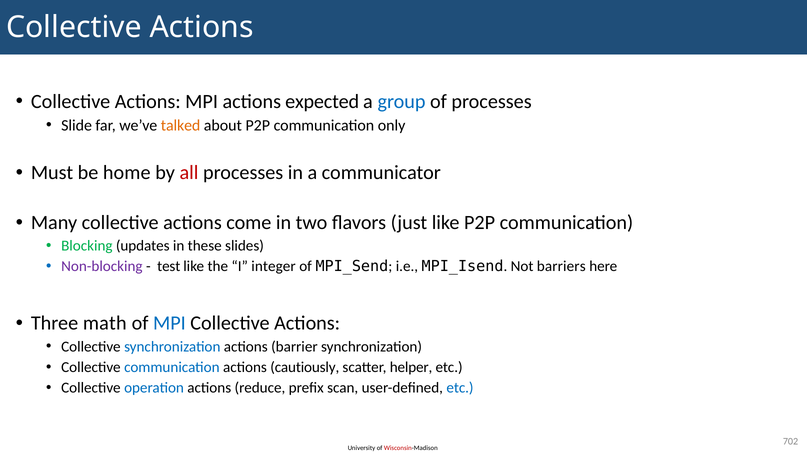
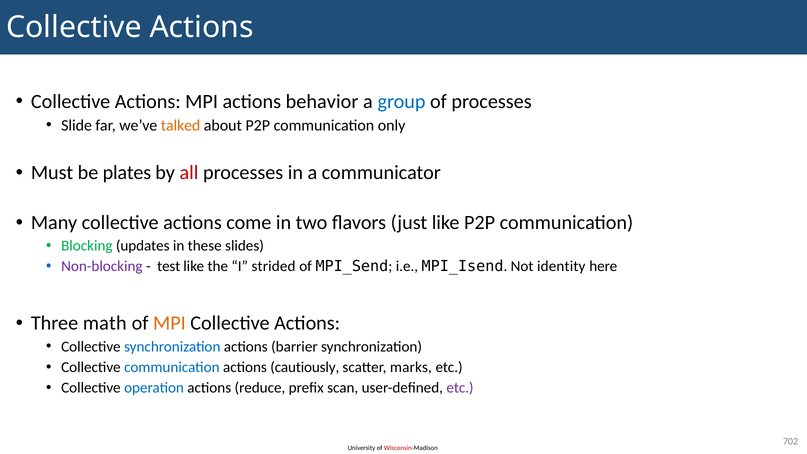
expected: expected -> behavior
home: home -> plates
integer: integer -> strided
barriers: barriers -> identity
MPI at (169, 323) colour: blue -> orange
helper: helper -> marks
etc at (460, 388) colour: blue -> purple
